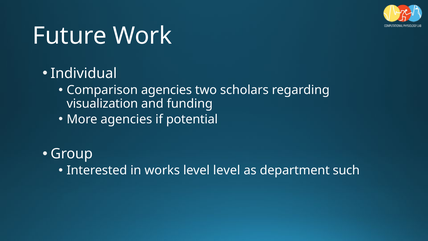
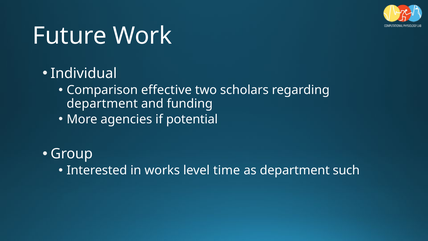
Comparison agencies: agencies -> effective
visualization at (102, 103): visualization -> department
level level: level -> time
